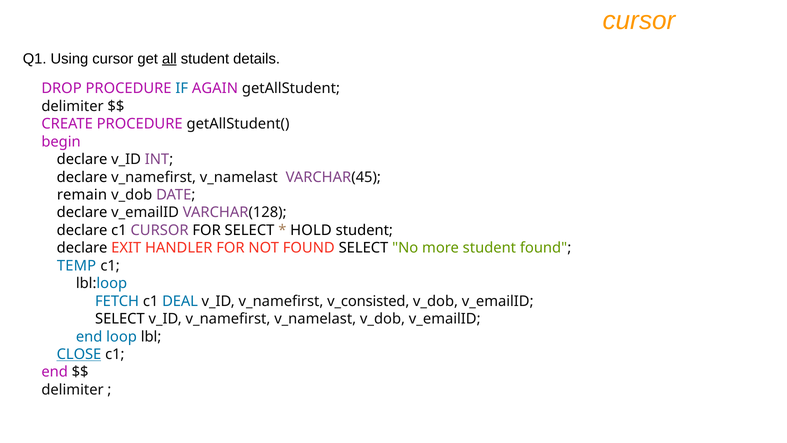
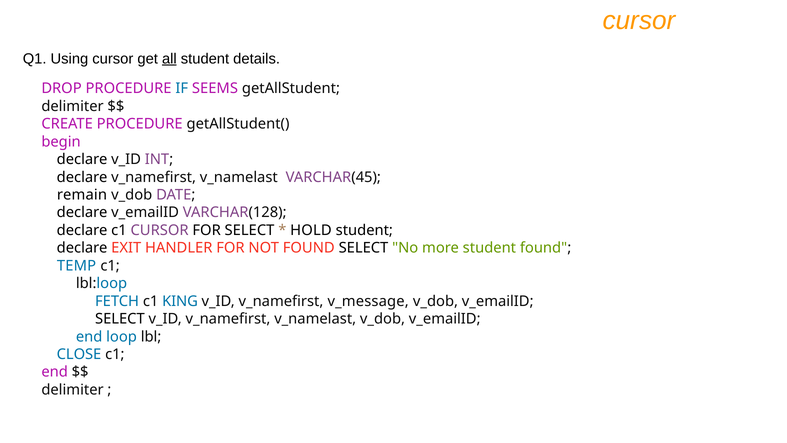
AGAIN: AGAIN -> SEEMS
DEAL: DEAL -> KING
v_consisted: v_consisted -> v_message
CLOSE underline: present -> none
